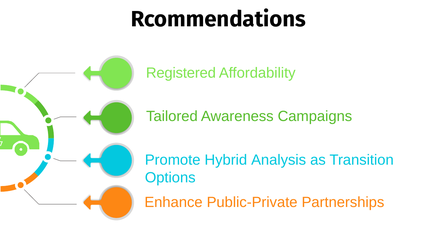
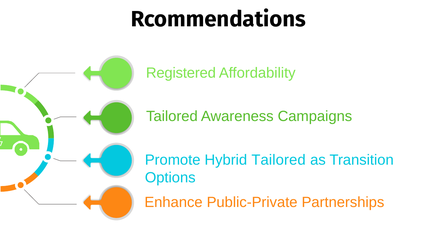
Hybrid Analysis: Analysis -> Tailored
